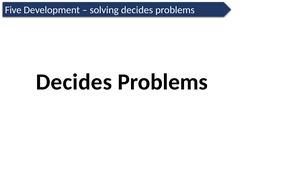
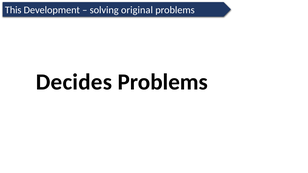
Five: Five -> This
solving decides: decides -> original
